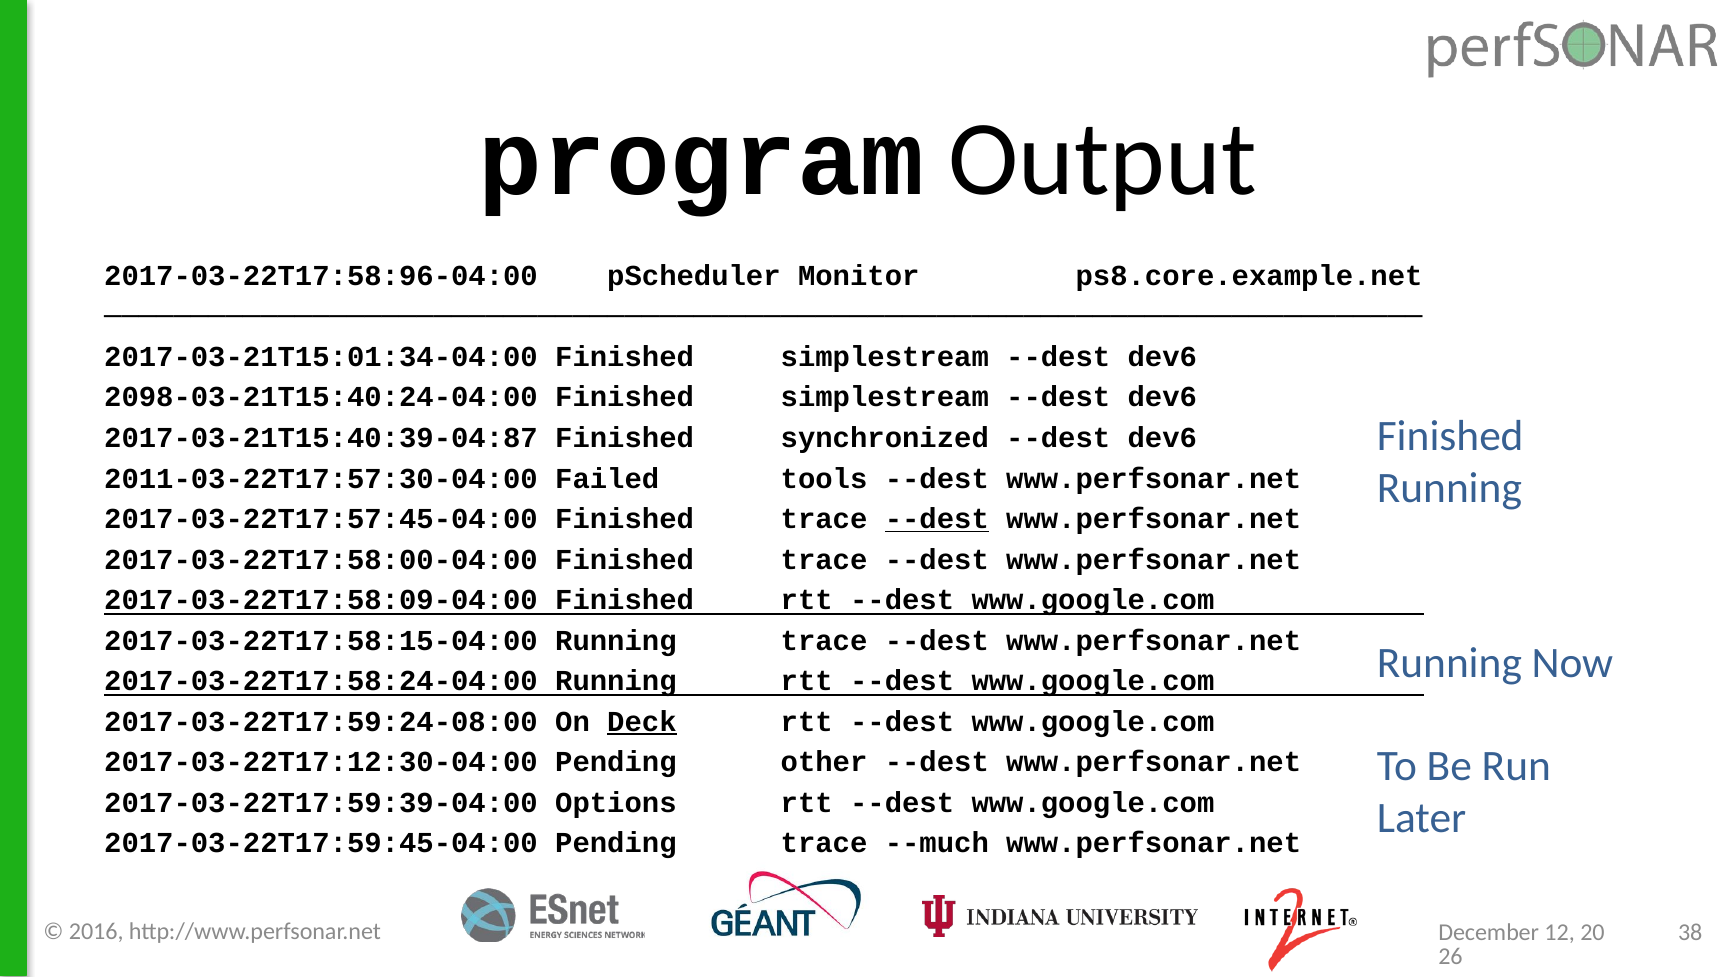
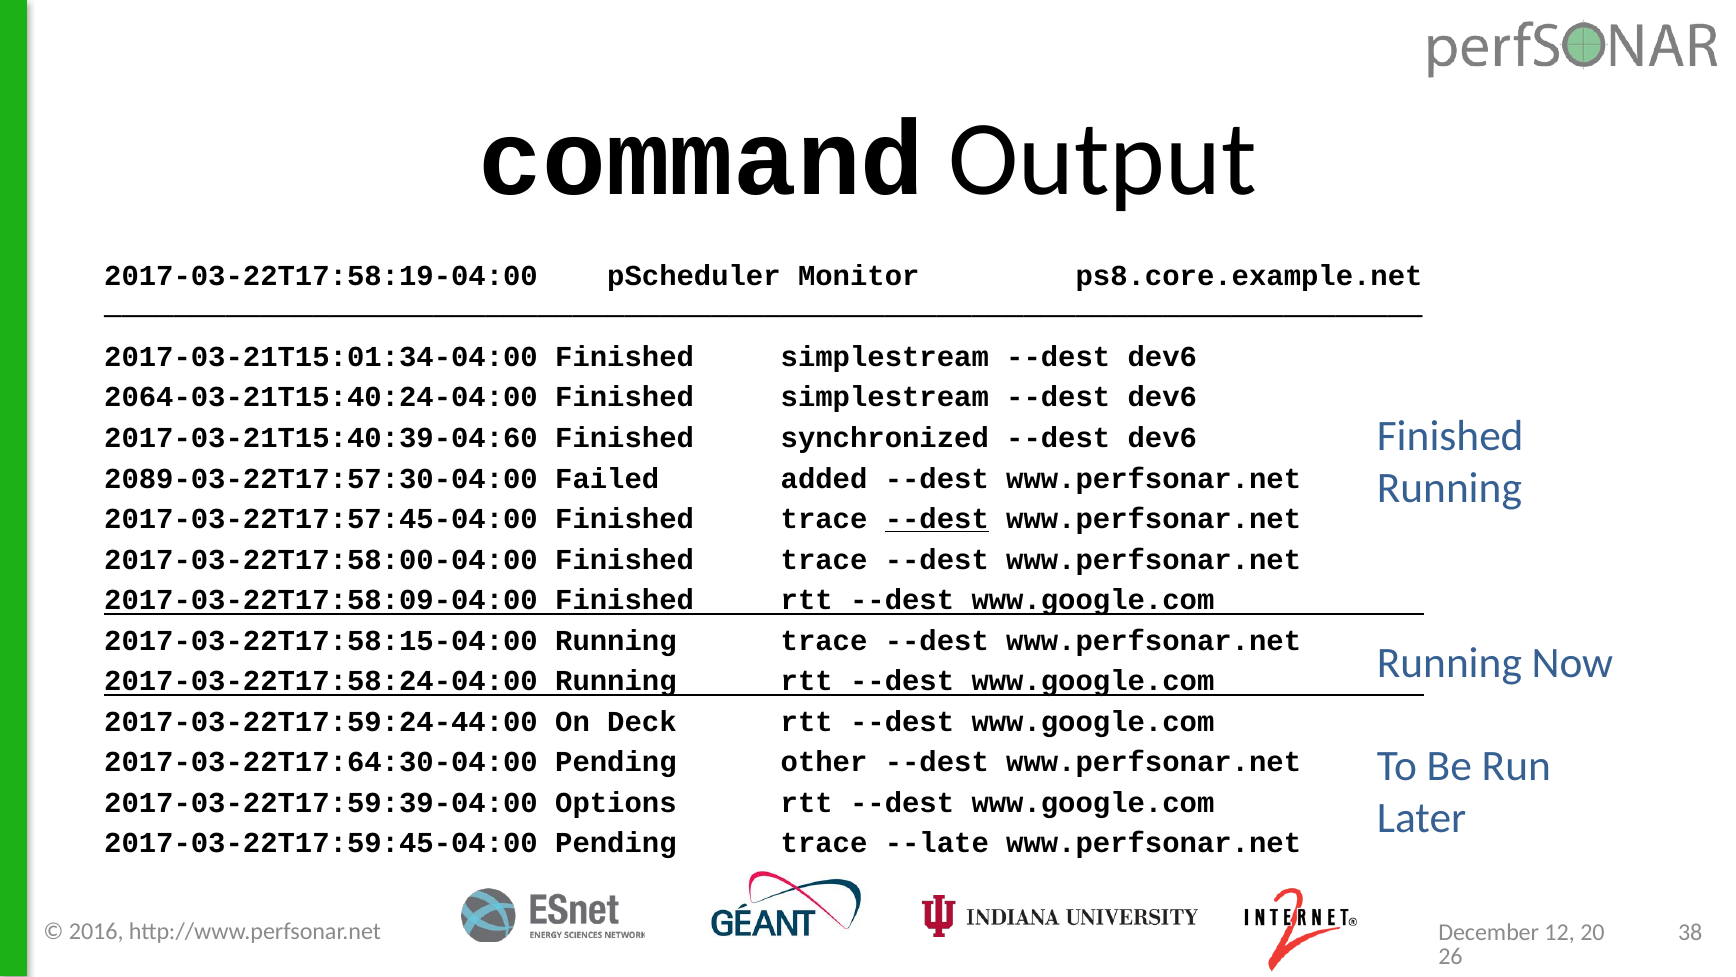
program: program -> command
2017-03-22T17:58:96-04:00: 2017-03-22T17:58:96-04:00 -> 2017-03-22T17:58:19-04:00
2098-03-21T15:40:24-04:00: 2098-03-21T15:40:24-04:00 -> 2064-03-21T15:40:24-04:00
2017-03-21T15:40:39-04:87: 2017-03-21T15:40:39-04:87 -> 2017-03-21T15:40:39-04:60
2011-03-22T17:57:30-04:00: 2011-03-22T17:57:30-04:00 -> 2089-03-22T17:57:30-04:00
tools: tools -> added
2017-03-22T17:59:24-08:00: 2017-03-22T17:59:24-08:00 -> 2017-03-22T17:59:24-44:00
Deck underline: present -> none
2017-03-22T17:12:30-04:00: 2017-03-22T17:12:30-04:00 -> 2017-03-22T17:64:30-04:00
--much: --much -> --late
